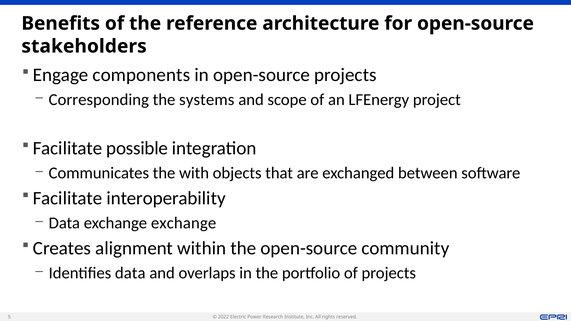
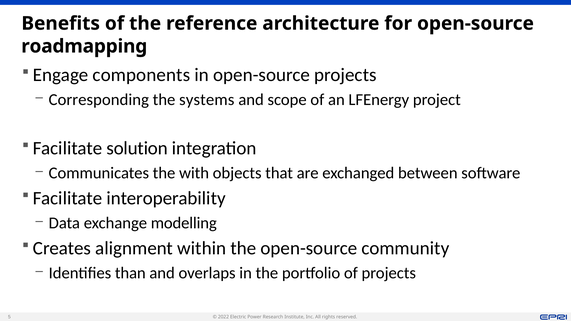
stakeholders: stakeholders -> roadmapping
possible: possible -> solution
exchange exchange: exchange -> modelling
Identifies data: data -> than
